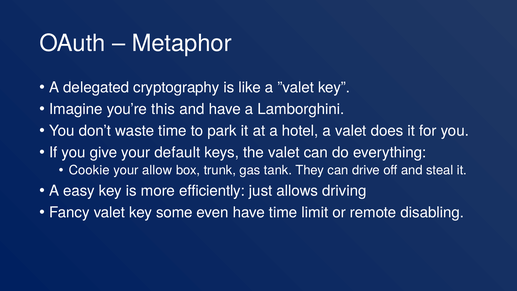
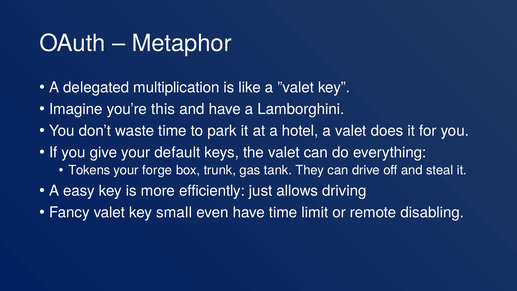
cryptography: cryptography -> multiplication
Cookie: Cookie -> Tokens
allow: allow -> forge
some: some -> small
